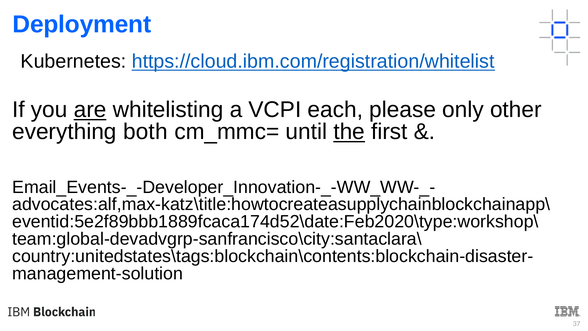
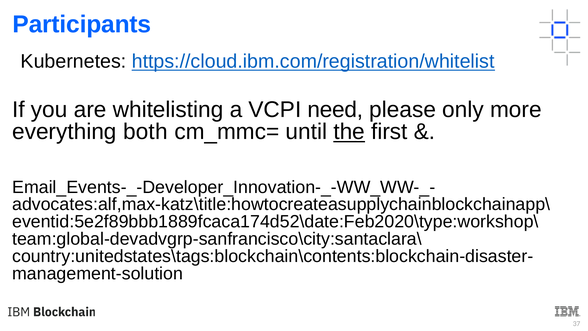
Deployment: Deployment -> Participants
are underline: present -> none
each: each -> need
other: other -> more
